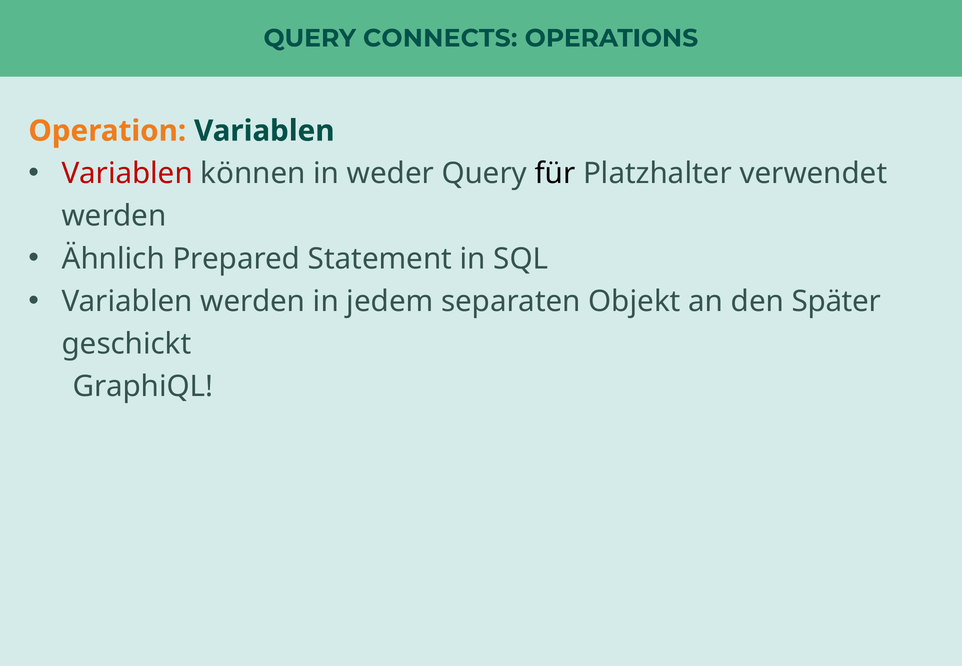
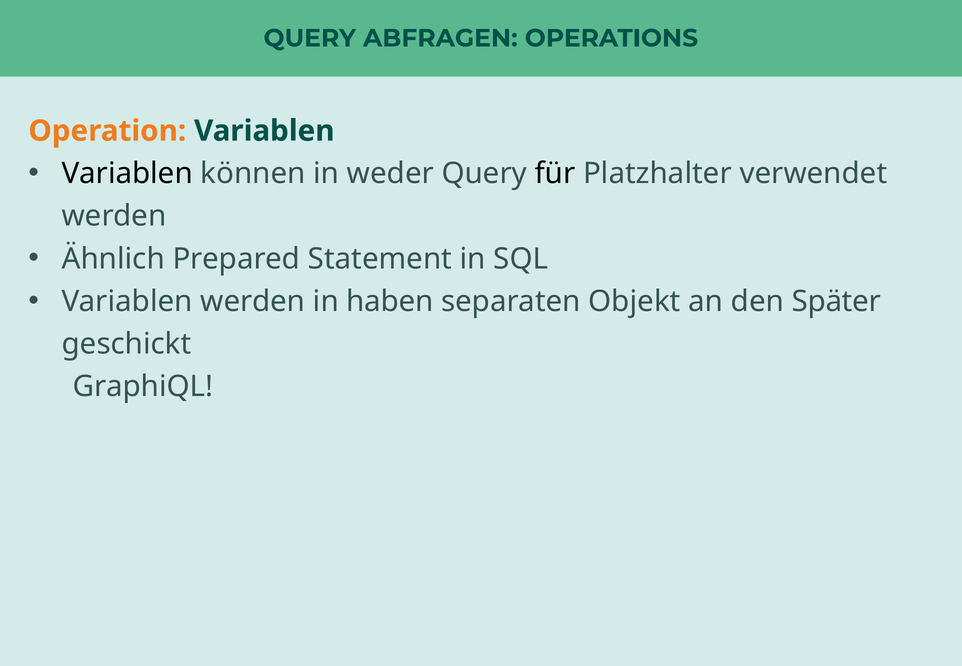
CONNECTS: CONNECTS -> ABFRAGEN
Variablen at (127, 174) colour: red -> black
jedem: jedem -> haben
